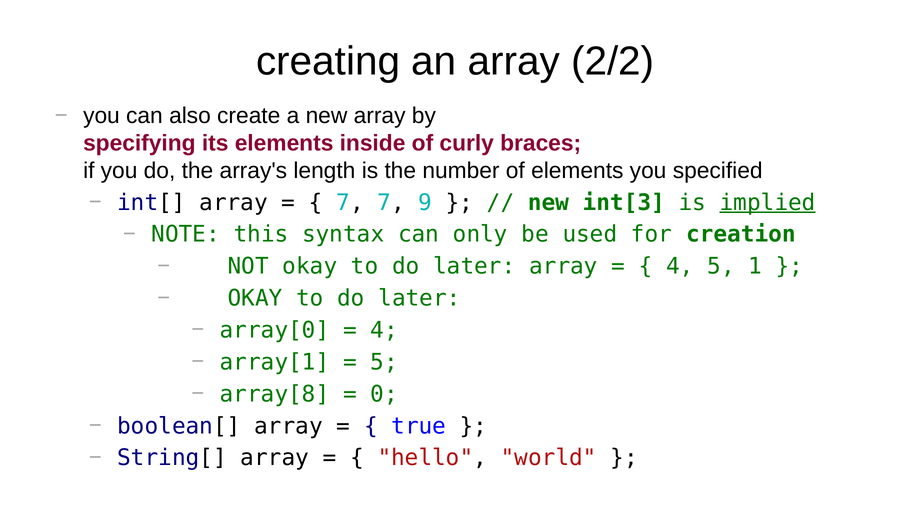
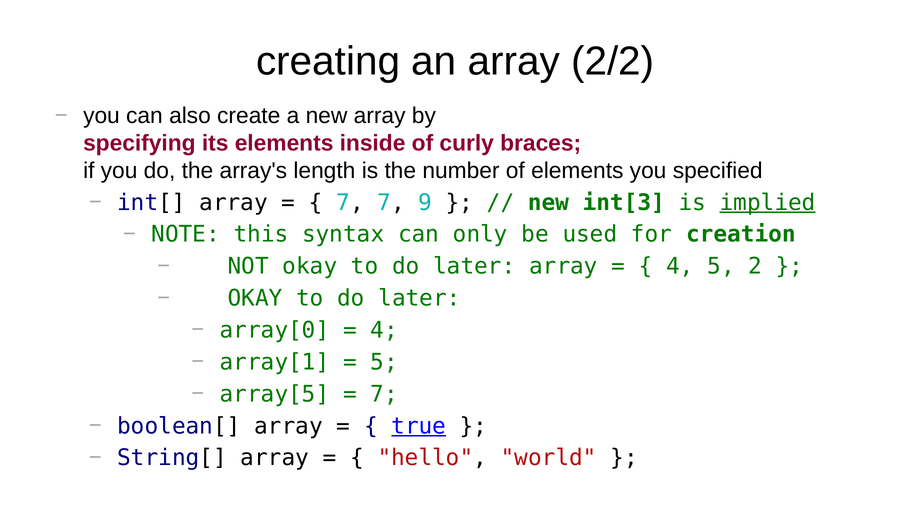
1: 1 -> 2
array[8: array[8 -> array[5
0 at (384, 394): 0 -> 7
true underline: none -> present
